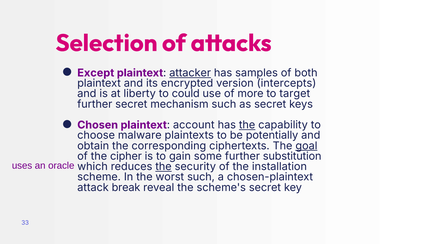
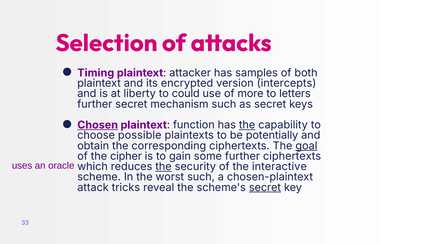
Except: Except -> Timing
attacker underline: present -> none
target: target -> letters
Chosen underline: none -> present
account: account -> function
malware: malware -> possible
further substitution: substitution -> ciphertexts
installation: installation -> interactive
break: break -> tricks
secret at (265, 188) underline: none -> present
